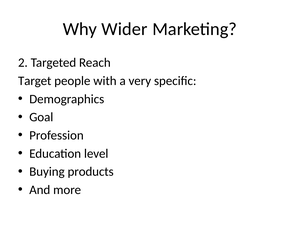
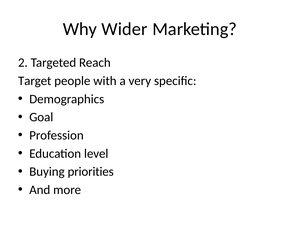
products: products -> priorities
